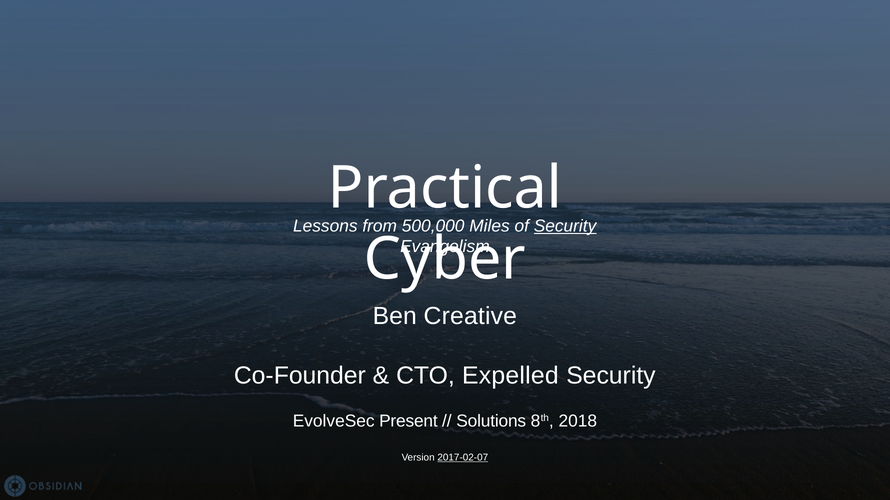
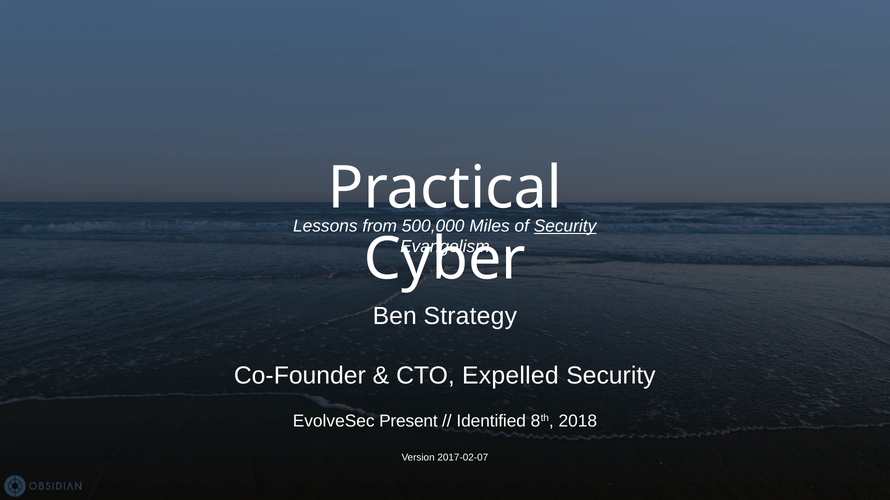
Creative: Creative -> Strategy
Solutions: Solutions -> Identified
2017-02-07 underline: present -> none
